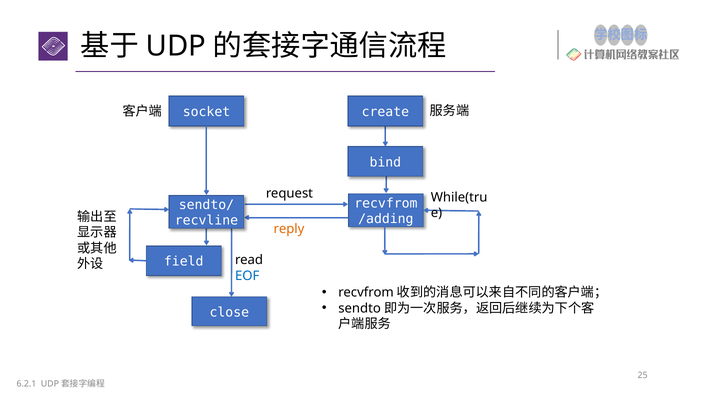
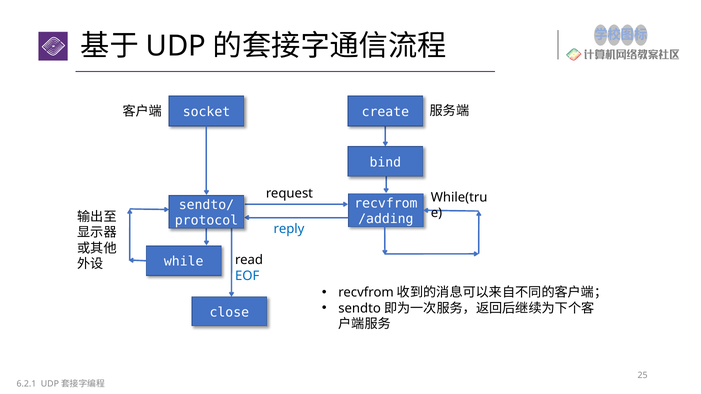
recvline: recvline -> protocol
reply colour: orange -> blue
field: field -> while
